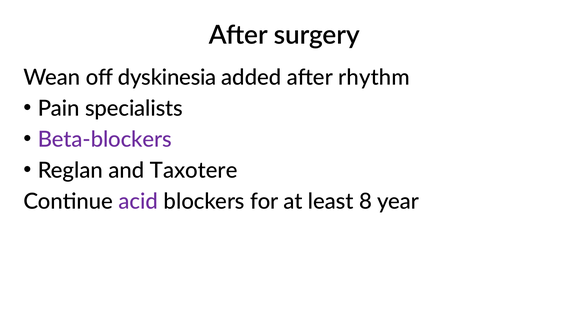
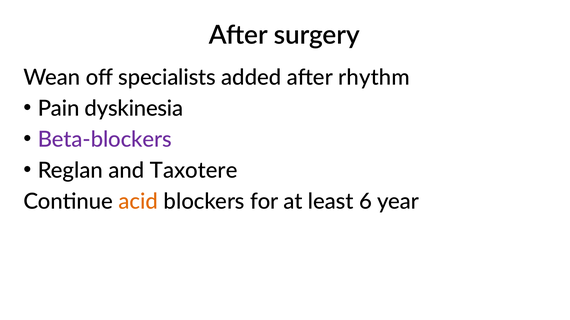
dyskinesia: dyskinesia -> specialists
specialists: specialists -> dyskinesia
acid colour: purple -> orange
8: 8 -> 6
